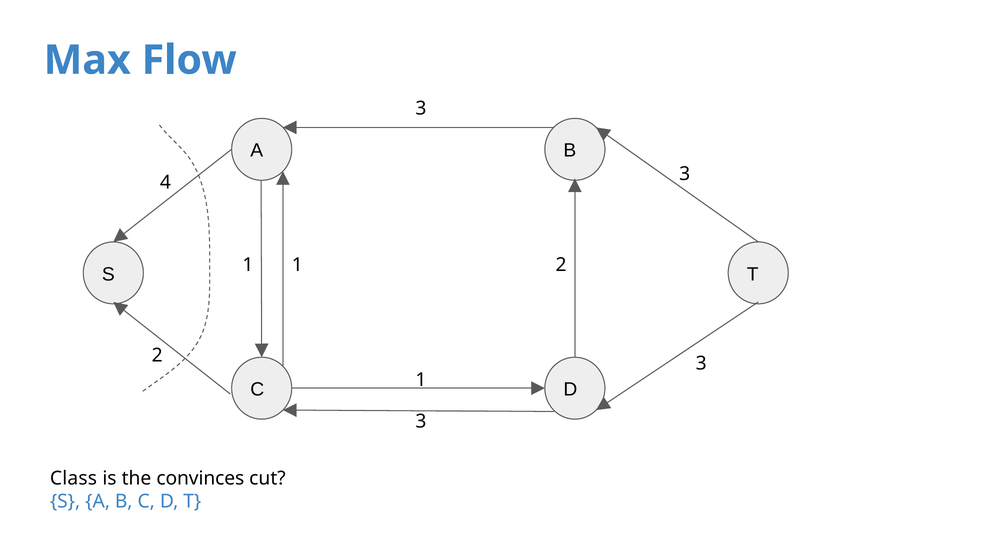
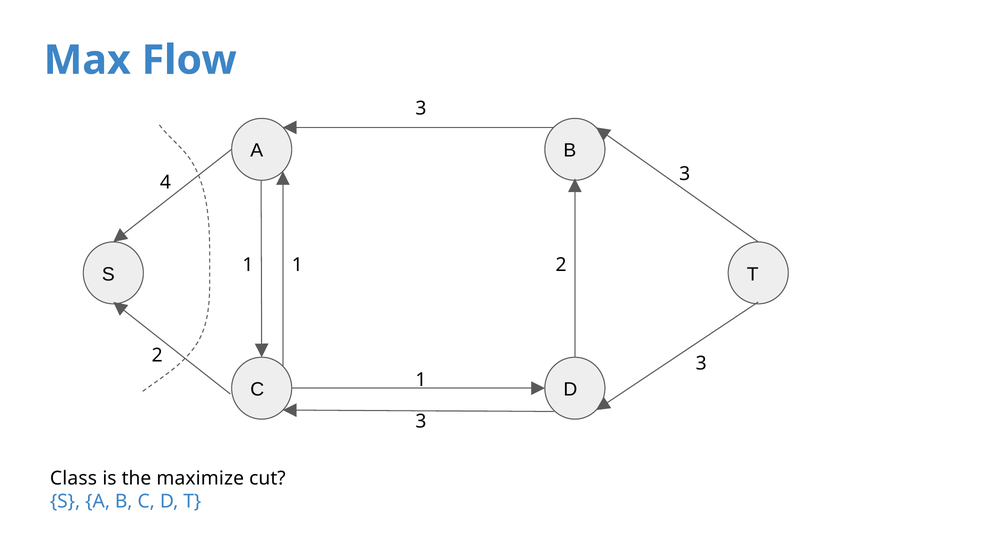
convinces: convinces -> maximize
